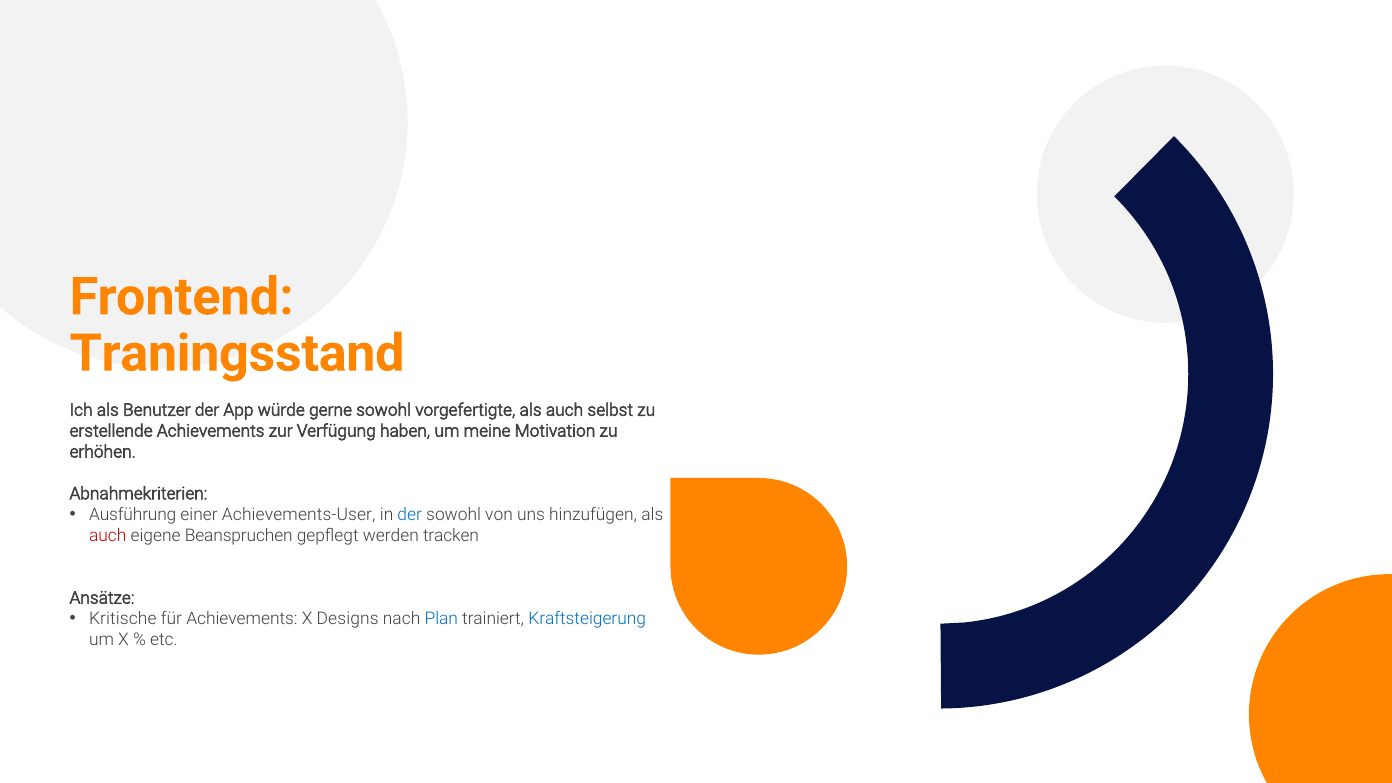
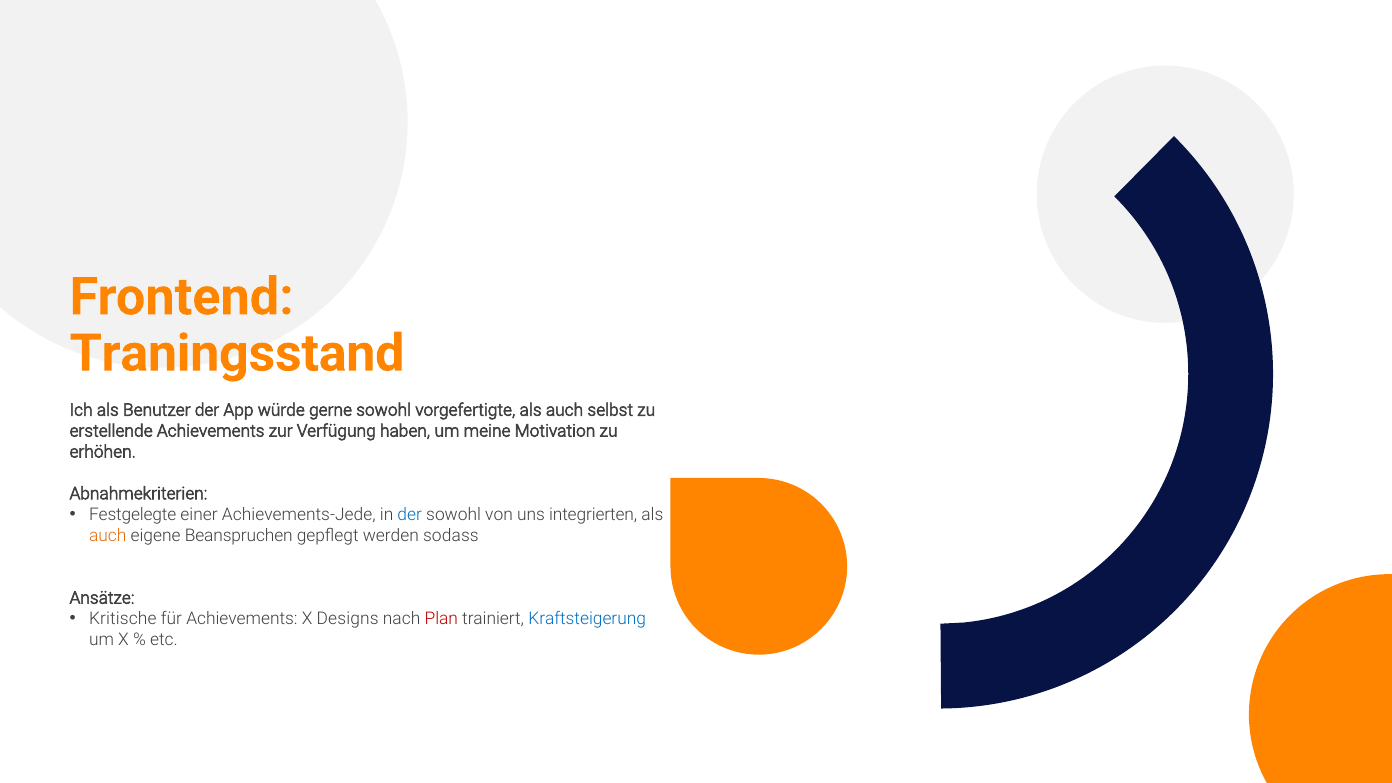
Ausführung: Ausführung -> Festgelegte
Achievements-User: Achievements-User -> Achievements-Jede
hinzufügen: hinzufügen -> integrierten
auch at (108, 535) colour: red -> orange
tracken: tracken -> sodass
Plan colour: blue -> red
